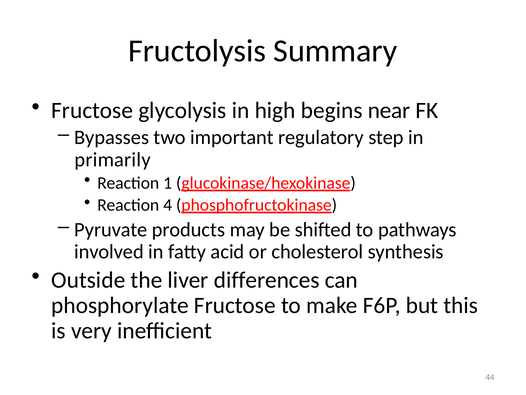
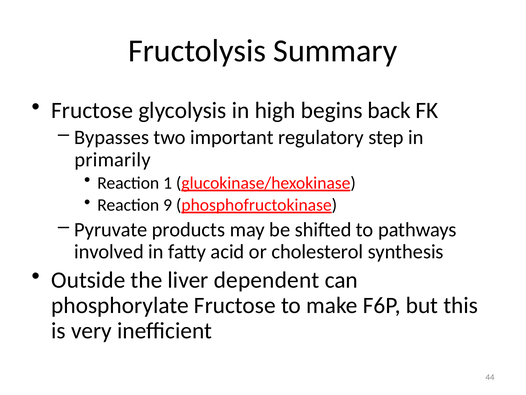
near: near -> back
4: 4 -> 9
differences: differences -> dependent
